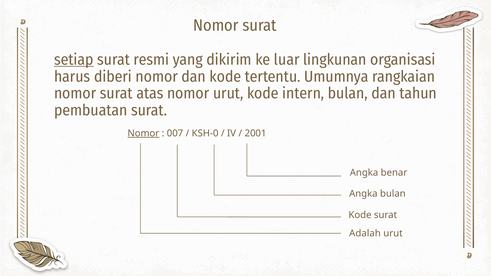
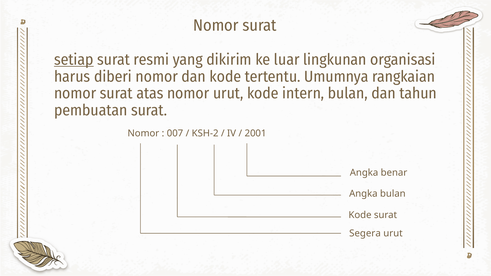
Nomor at (143, 133) underline: present -> none
KSH-0: KSH-0 -> KSH-2
Adalah: Adalah -> Segera
